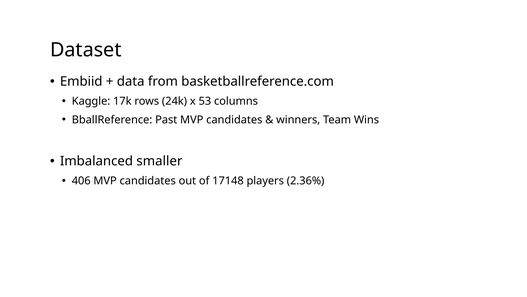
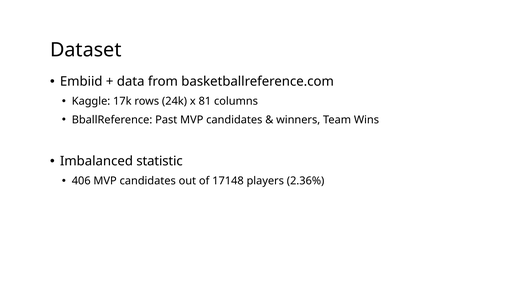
53: 53 -> 81
smaller: smaller -> statistic
